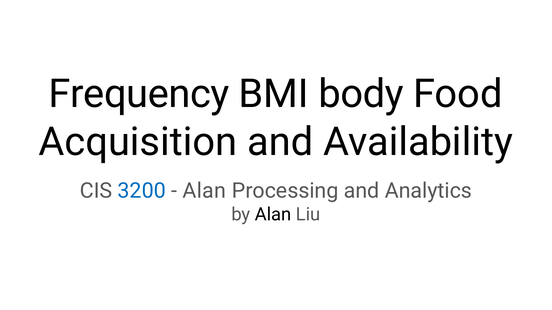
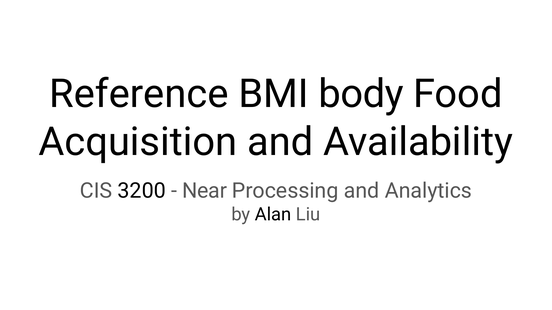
Frequency: Frequency -> Reference
3200 colour: blue -> black
Alan at (204, 191): Alan -> Near
